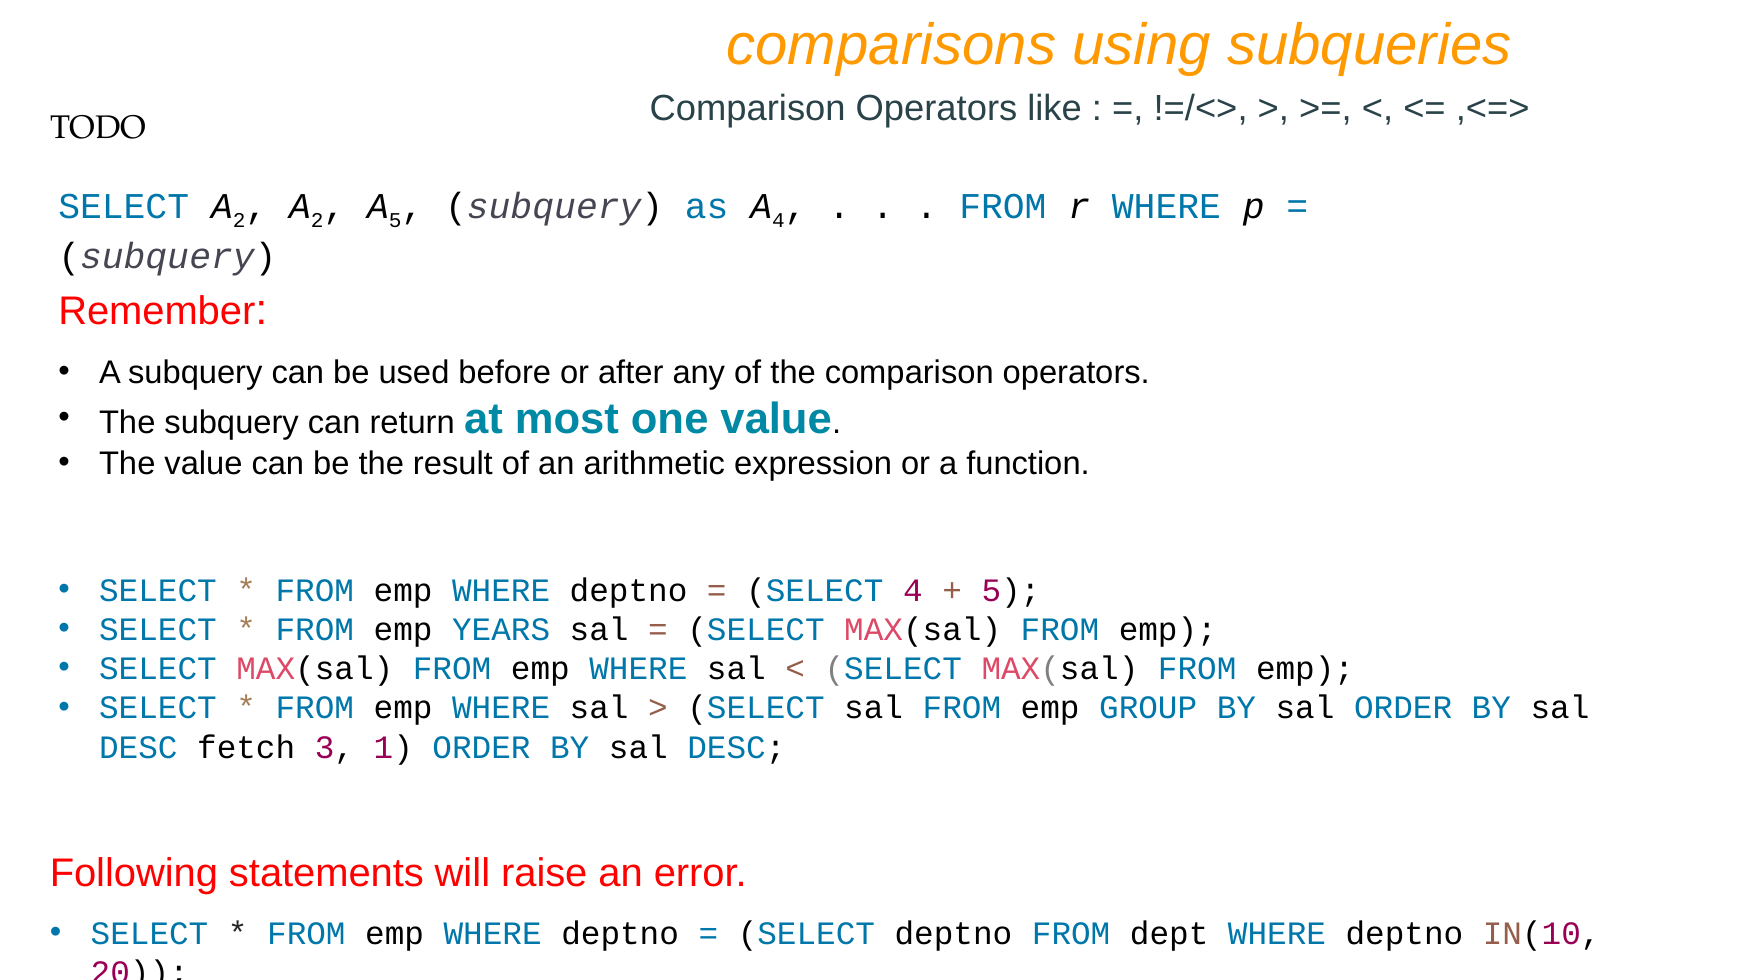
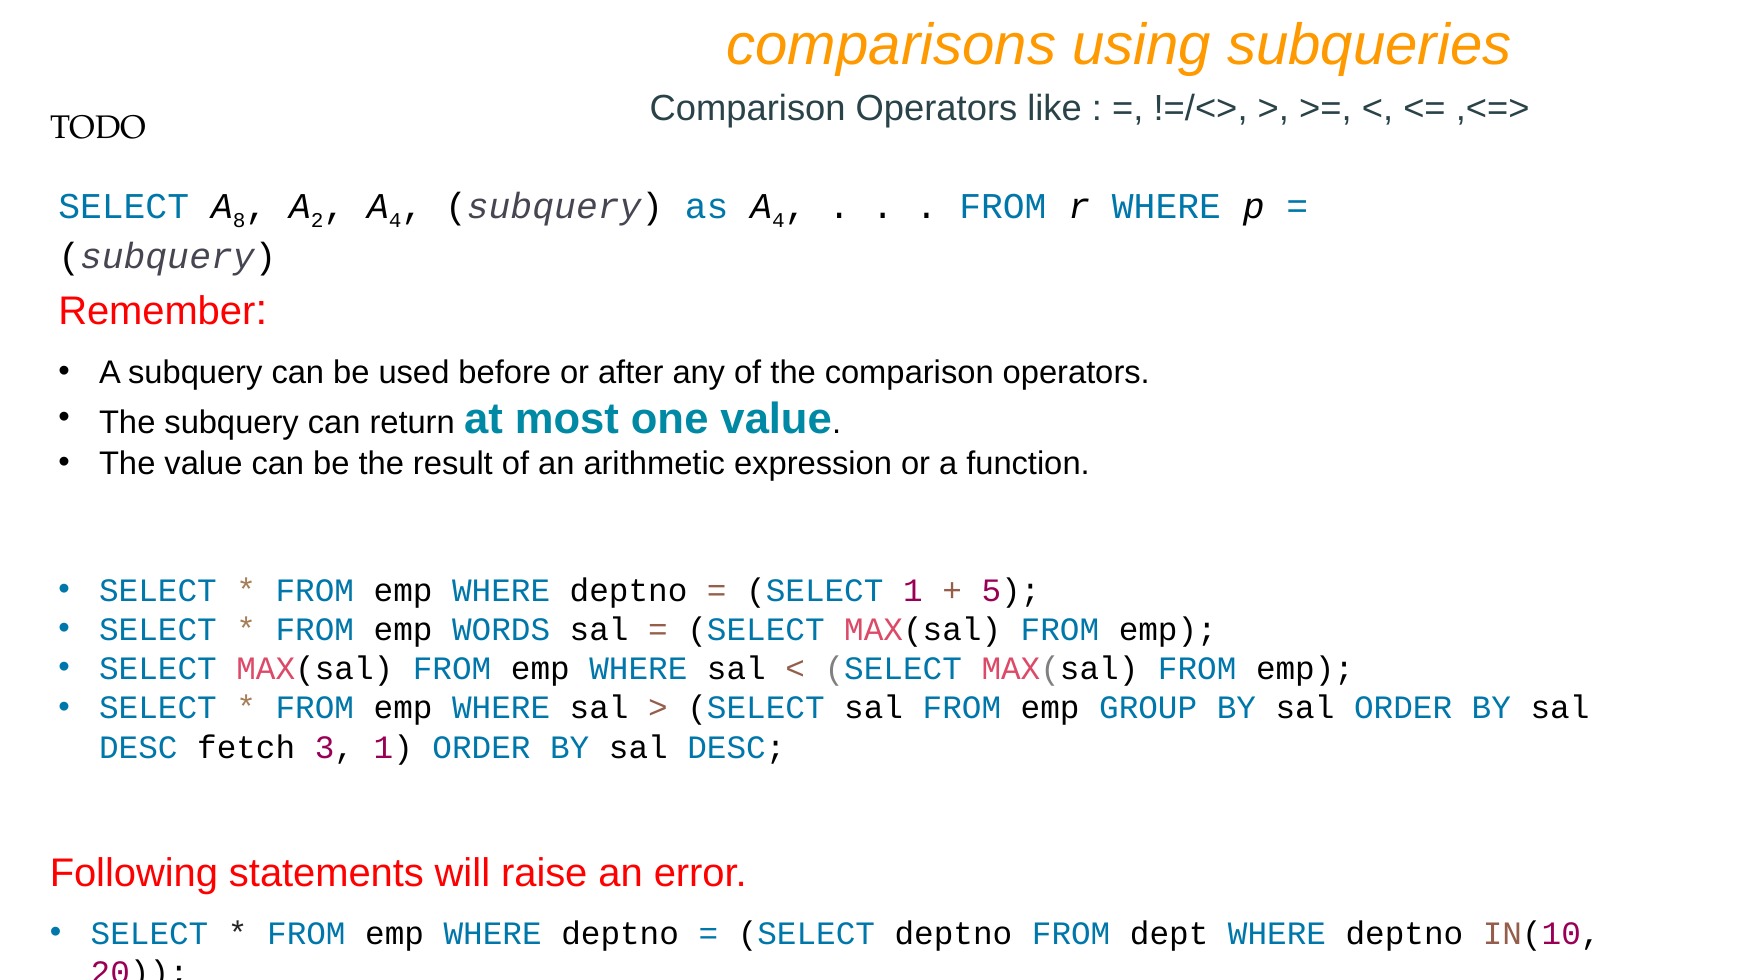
SELECT A 2: 2 -> 8
5 at (395, 221): 5 -> 4
SELECT 4: 4 -> 1
YEARS: YEARS -> WORDS
